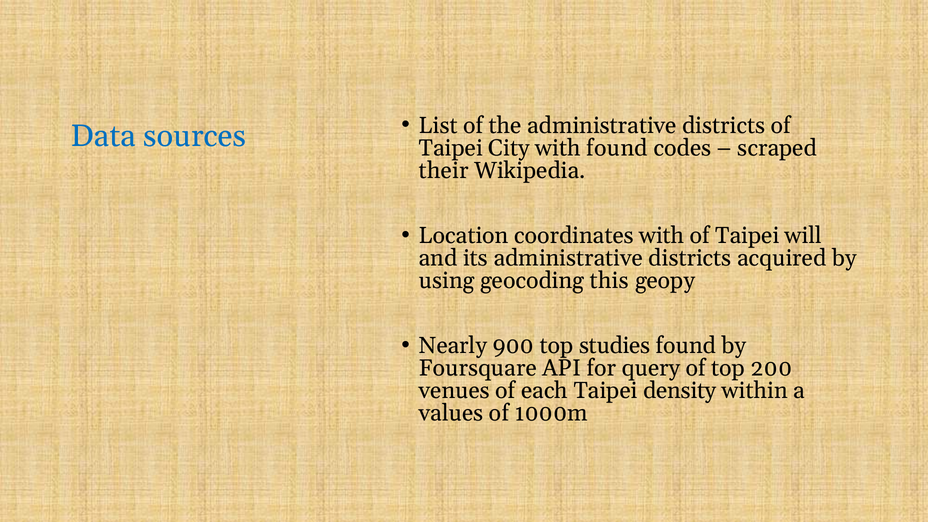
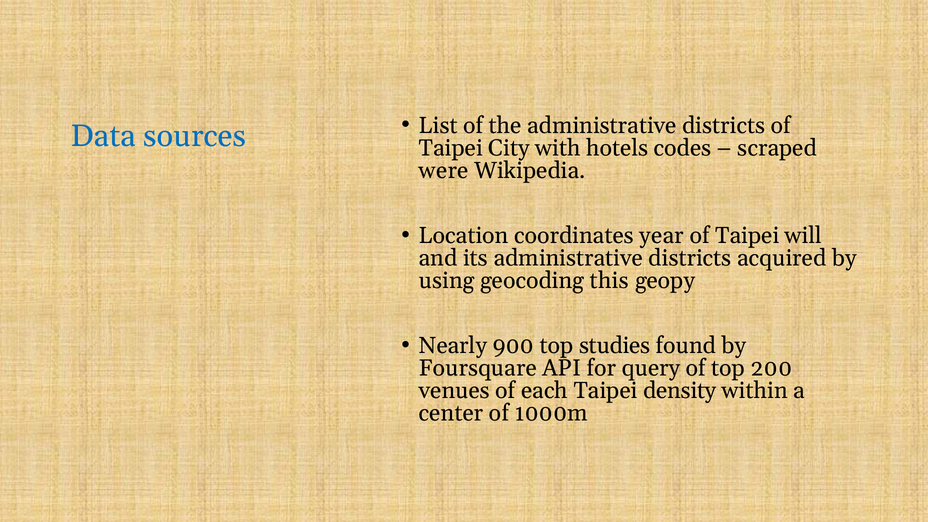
with found: found -> hotels
their: their -> were
coordinates with: with -> year
values: values -> center
